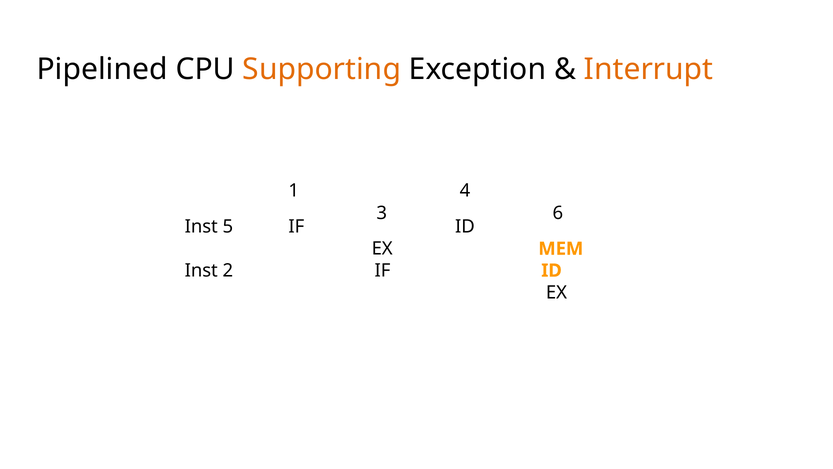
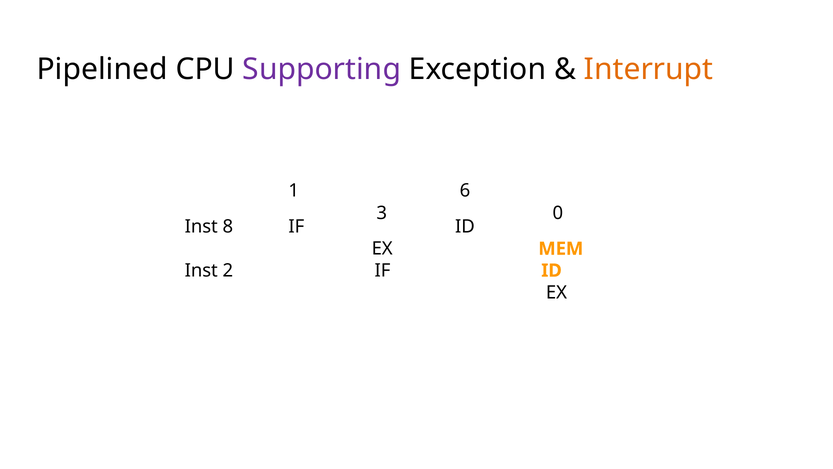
Supporting colour: orange -> purple
4: 4 -> 6
6: 6 -> 0
5: 5 -> 8
